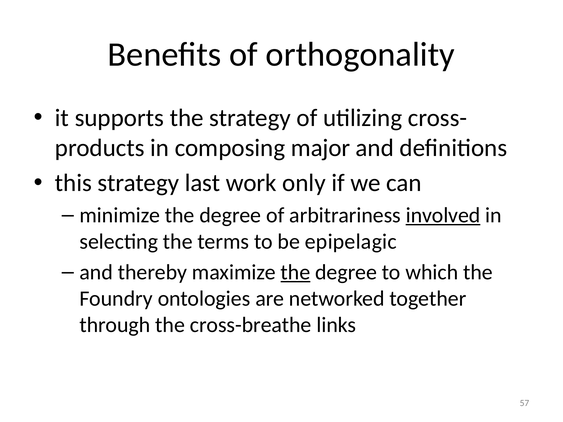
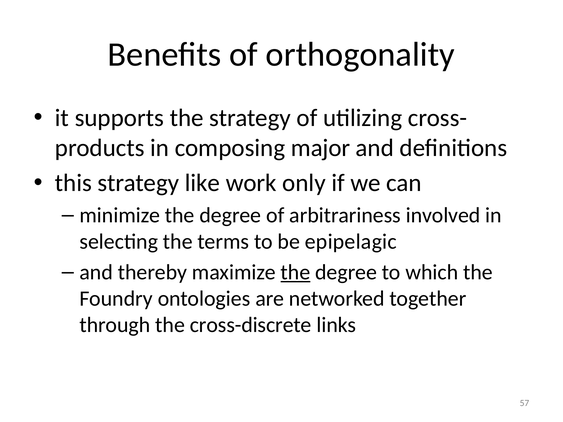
last: last -> like
involved underline: present -> none
cross-breathe: cross-breathe -> cross-discrete
